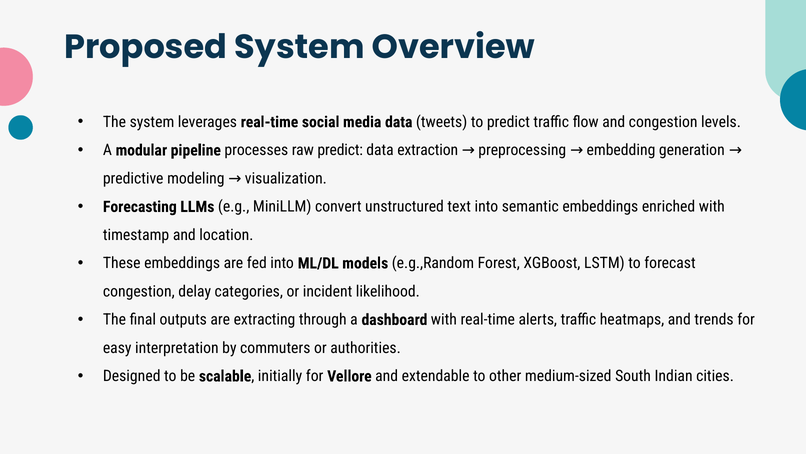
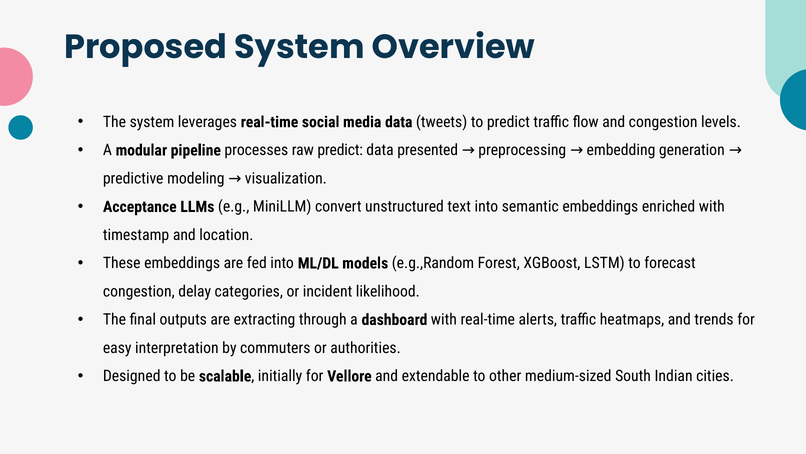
extraction: extraction -> presented
Forecasting: Forecasting -> Acceptance
